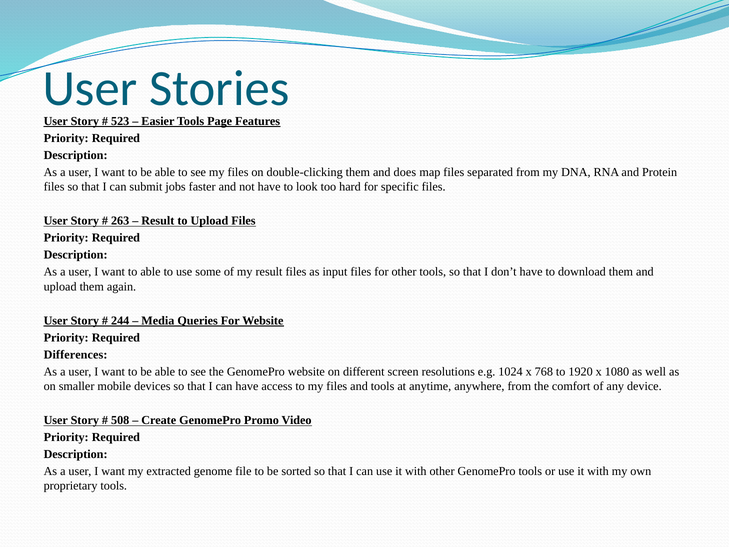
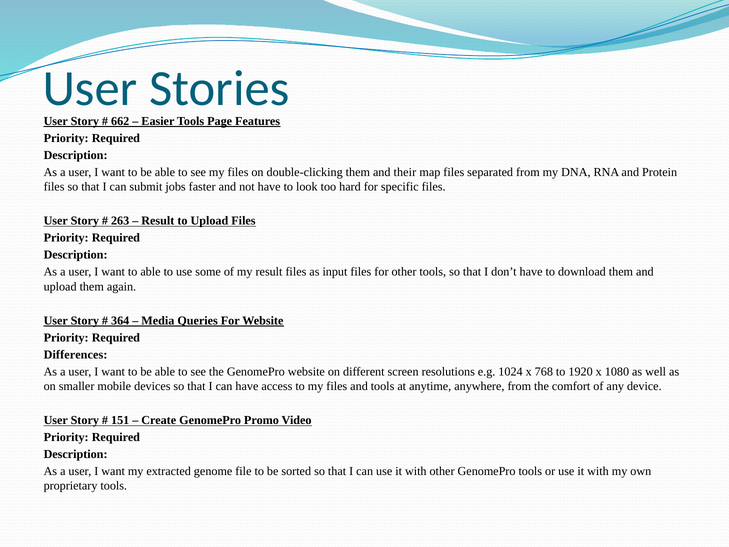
523: 523 -> 662
does: does -> their
244: 244 -> 364
508: 508 -> 151
